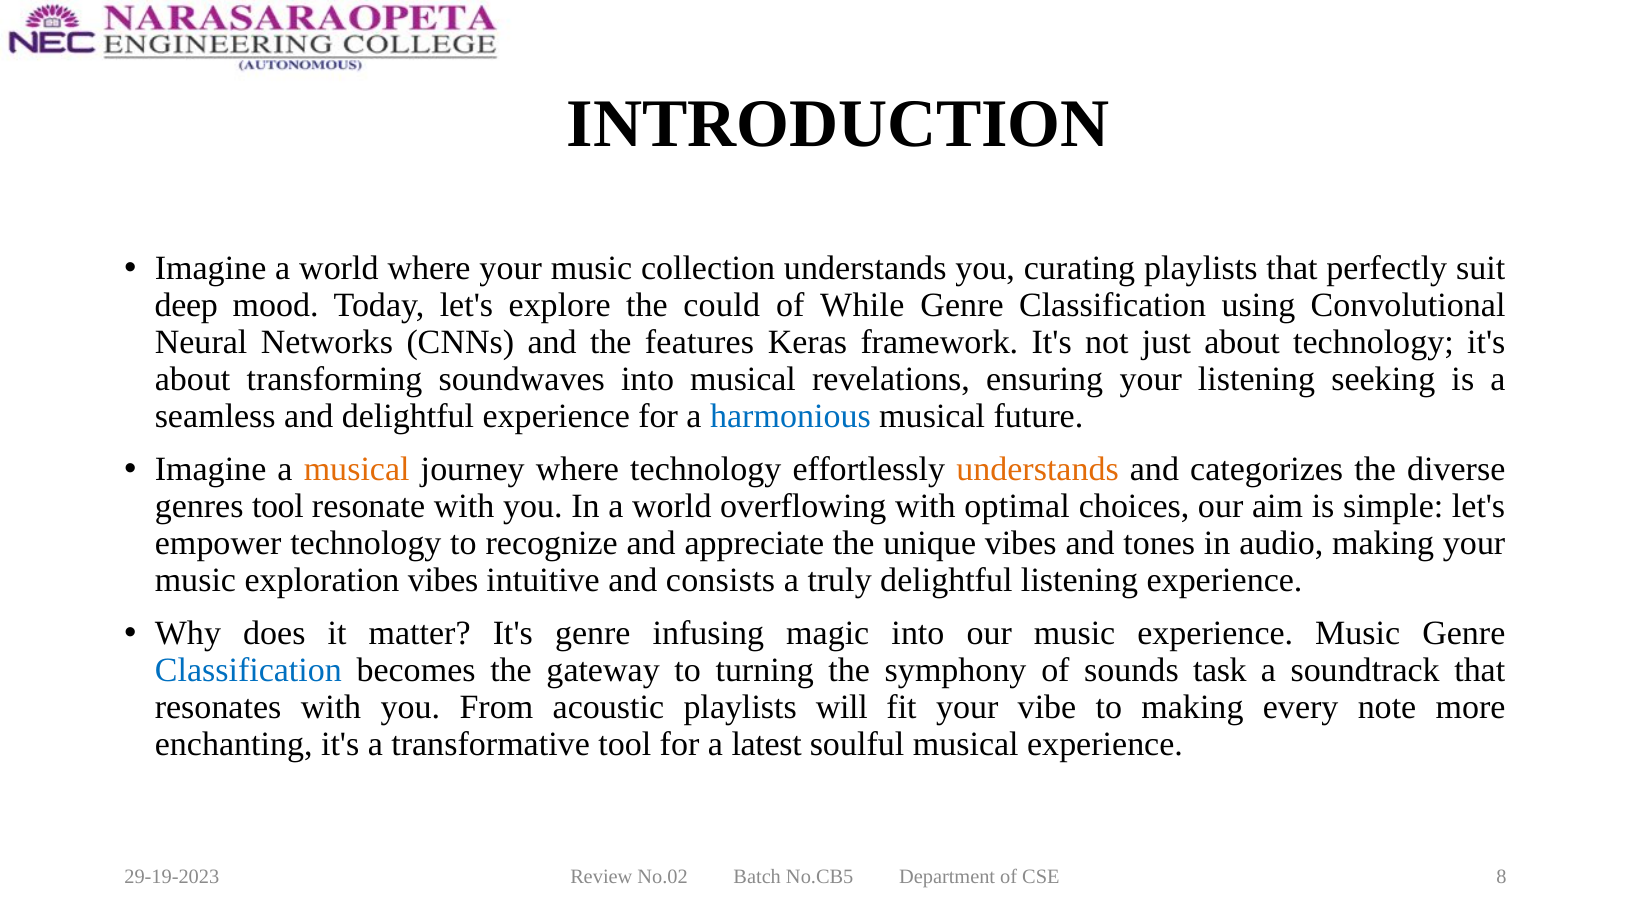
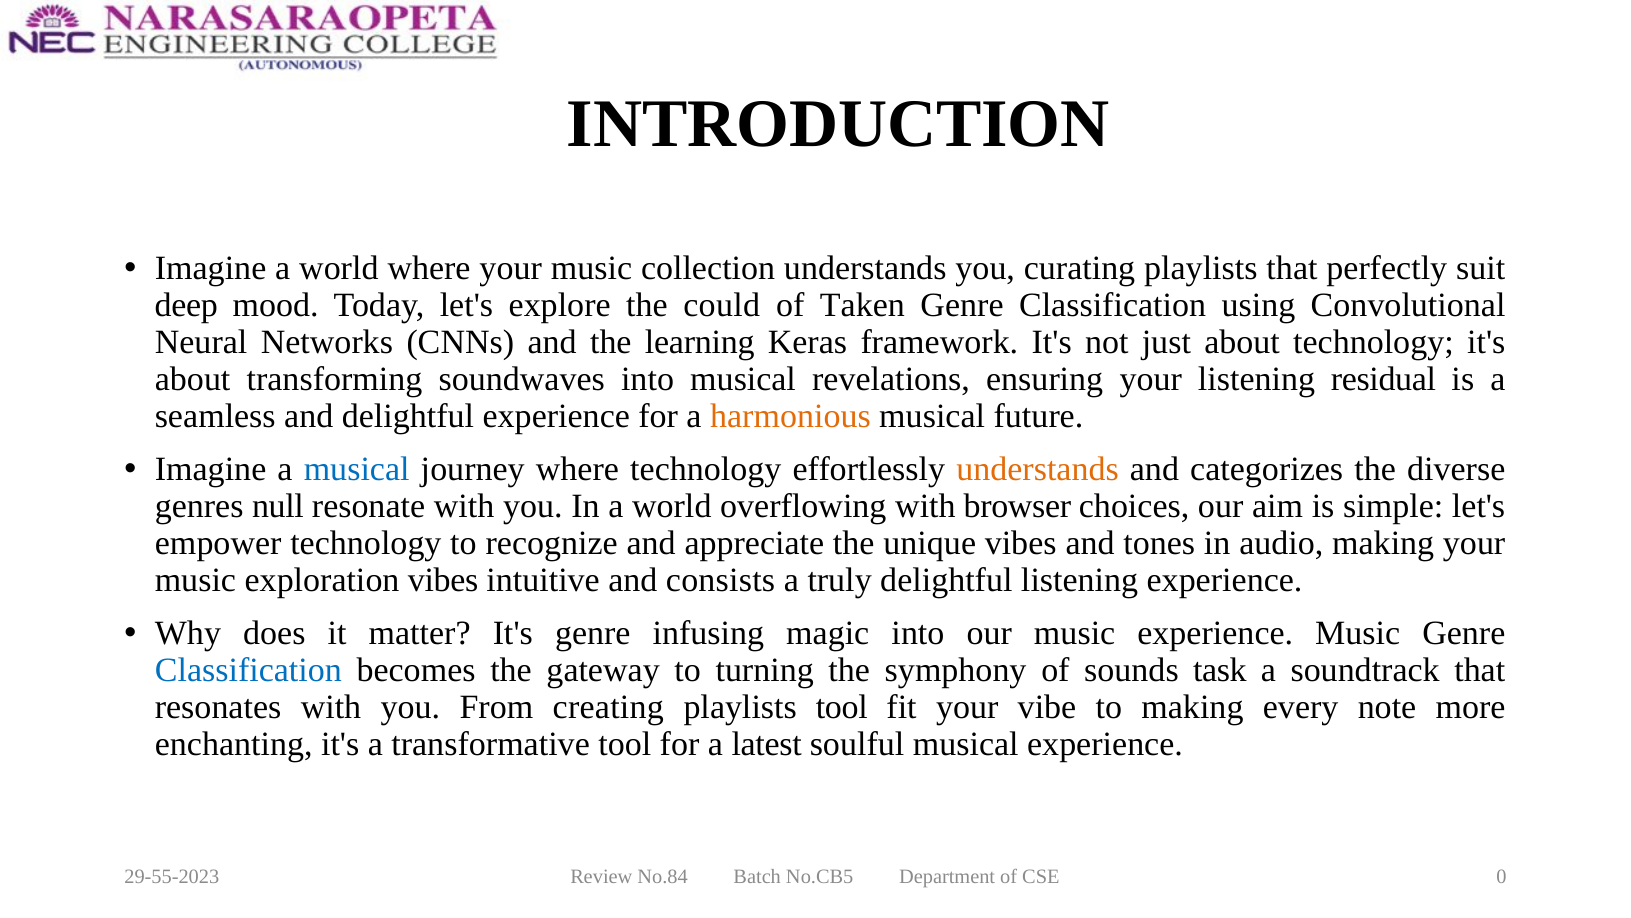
While: While -> Taken
features: features -> learning
seeking: seeking -> residual
harmonious colour: blue -> orange
musical at (357, 469) colour: orange -> blue
genres tool: tool -> null
optimal: optimal -> browser
acoustic: acoustic -> creating
playlists will: will -> tool
29-19-2023: 29-19-2023 -> 29-55-2023
No.02: No.02 -> No.84
8: 8 -> 0
